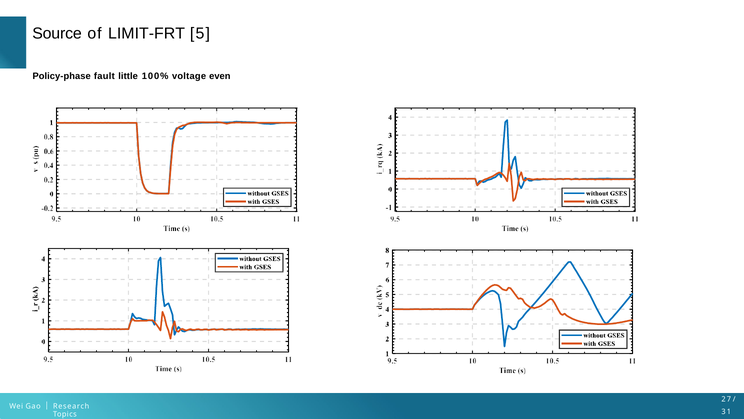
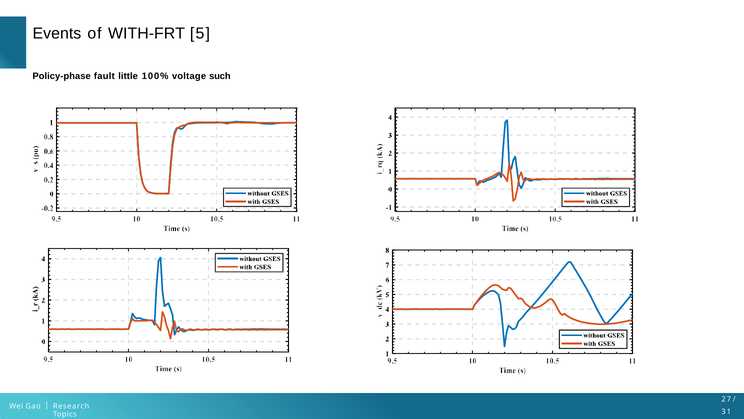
Source: Source -> Events
LIMIT-FRT: LIMIT-FRT -> WITH-FRT
even: even -> such
